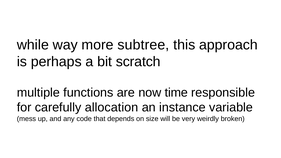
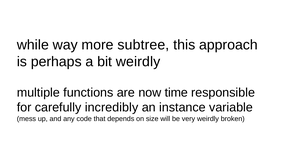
bit scratch: scratch -> weirdly
allocation: allocation -> incredibly
